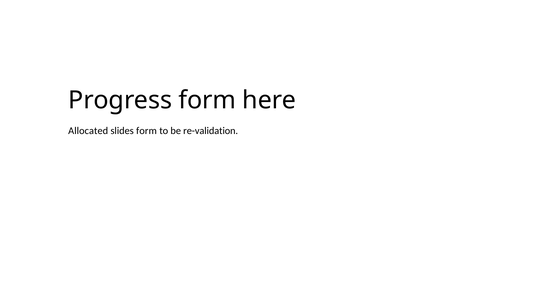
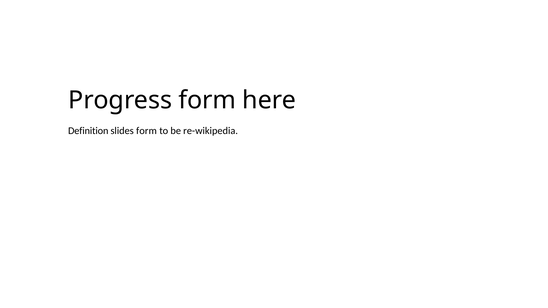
Allocated: Allocated -> Definition
re-validation: re-validation -> re-wikipedia
